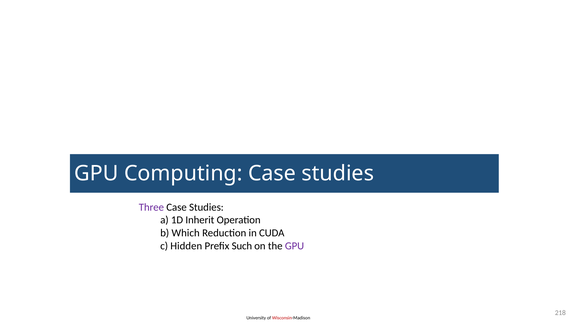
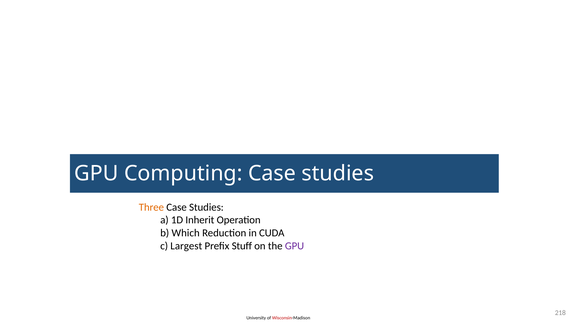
Three colour: purple -> orange
Hidden: Hidden -> Largest
Such: Such -> Stuff
